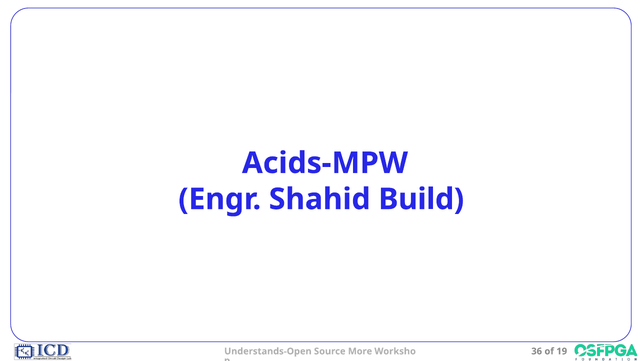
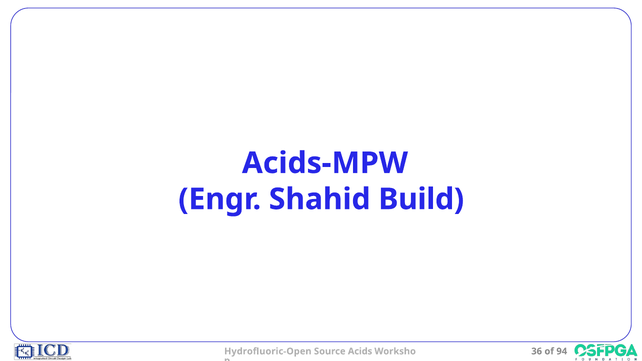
Understands-Open: Understands-Open -> Hydrofluoric-Open
More: More -> Acids
19: 19 -> 94
